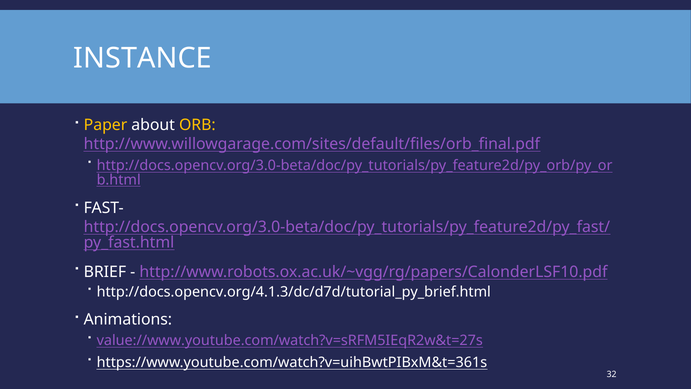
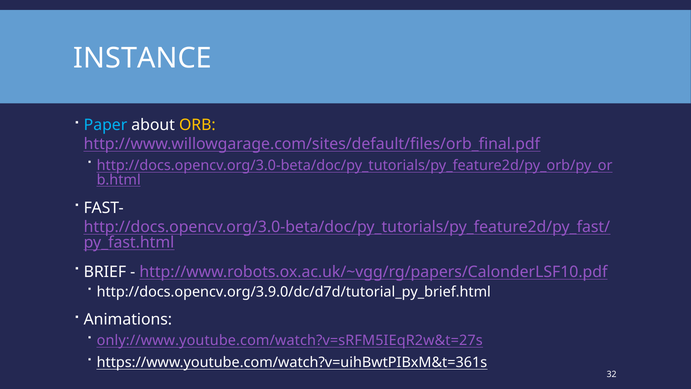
Paper colour: yellow -> light blue
http://docs.opencv.org/4.1.3/dc/d7d/tutorial_py_brief.html: http://docs.opencv.org/4.1.3/dc/d7d/tutorial_py_brief.html -> http://docs.opencv.org/3.9.0/dc/d7d/tutorial_py_brief.html
value://www.youtube.com/watch?v=sRFM5IEqR2w&t=27s: value://www.youtube.com/watch?v=sRFM5IEqR2w&t=27s -> only://www.youtube.com/watch?v=sRFM5IEqR2w&t=27s
